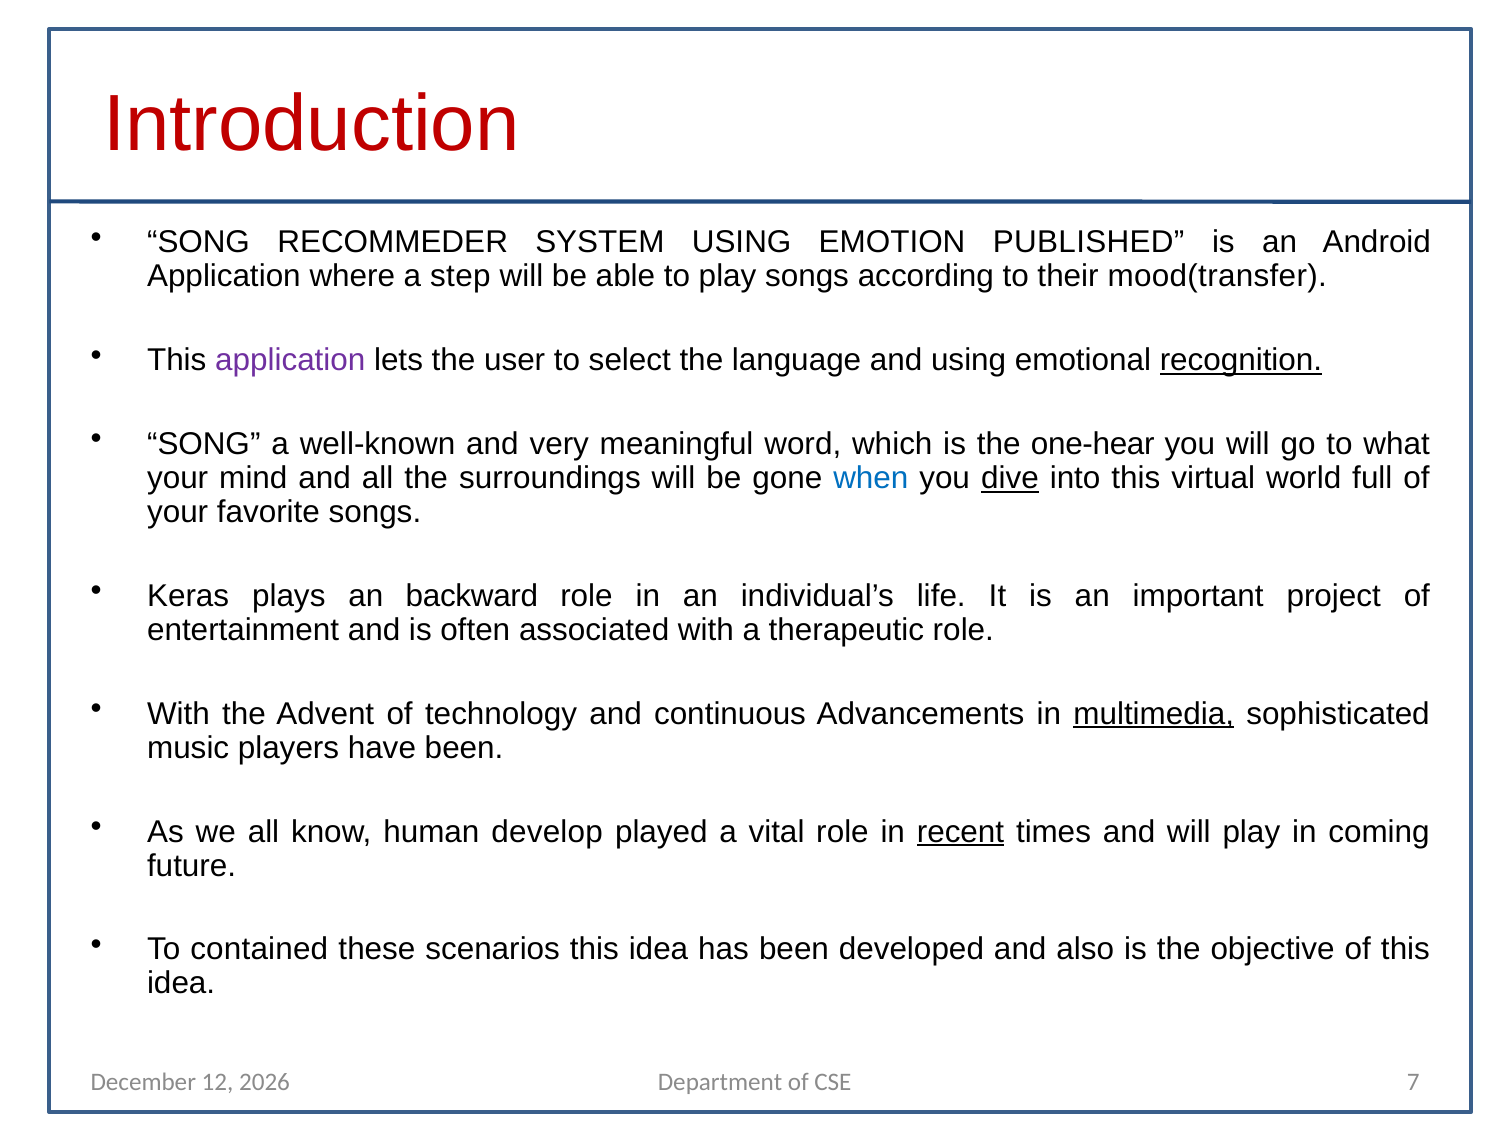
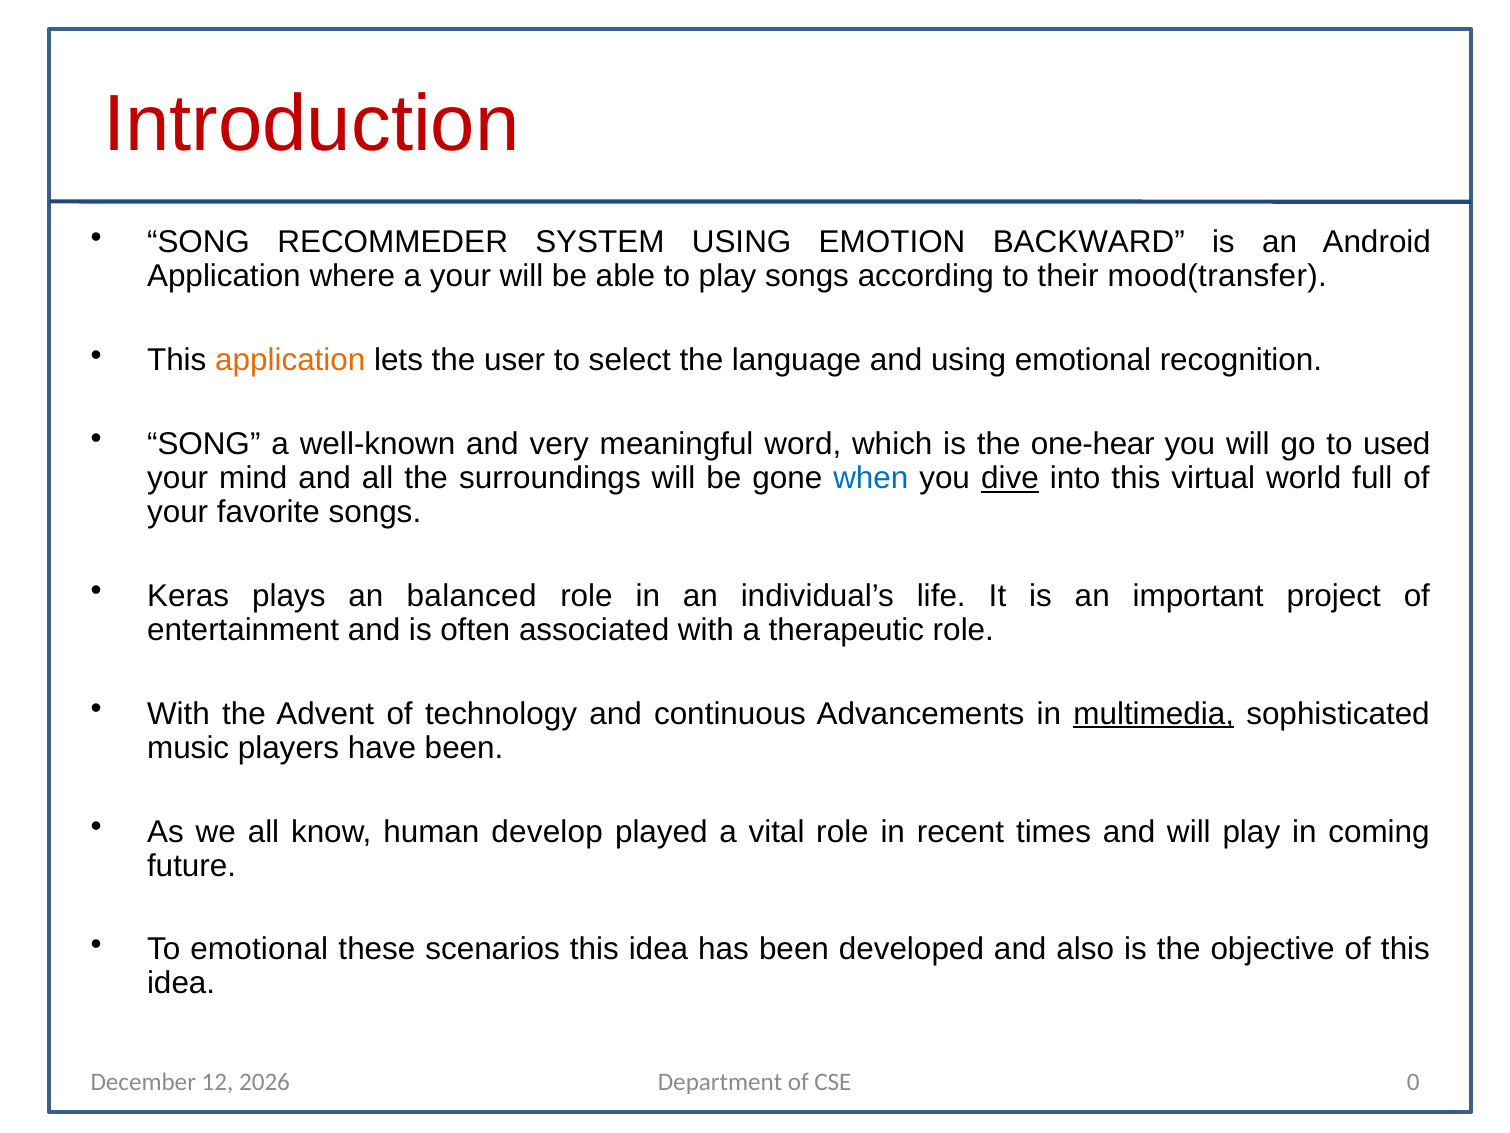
PUBLISHED: PUBLISHED -> BACKWARD
a step: step -> your
application at (290, 360) colour: purple -> orange
recognition underline: present -> none
what: what -> used
backward: backward -> balanced
recent underline: present -> none
To contained: contained -> emotional
7: 7 -> 0
